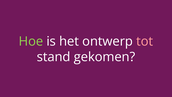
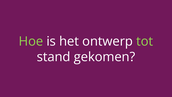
tot colour: pink -> light green
